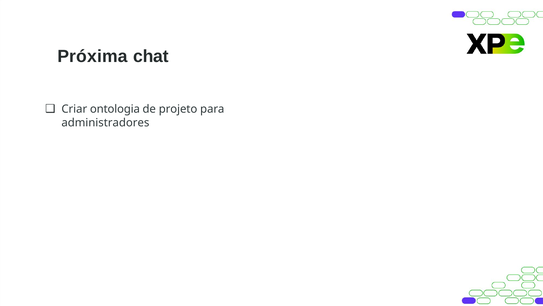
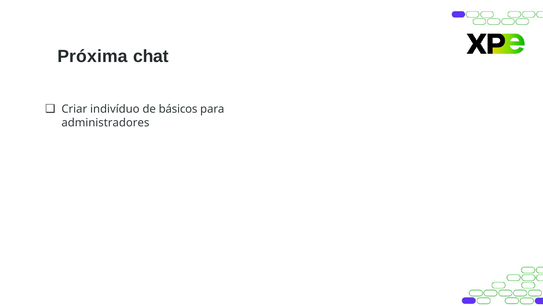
ontologia: ontologia -> indivíduo
projeto: projeto -> básicos
